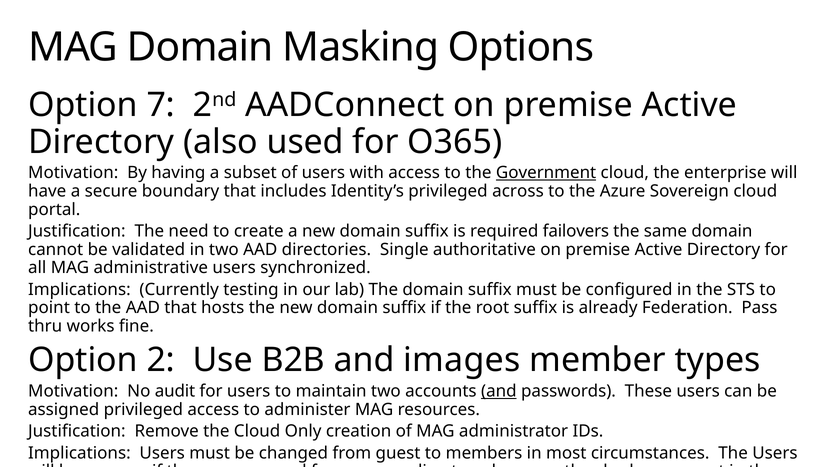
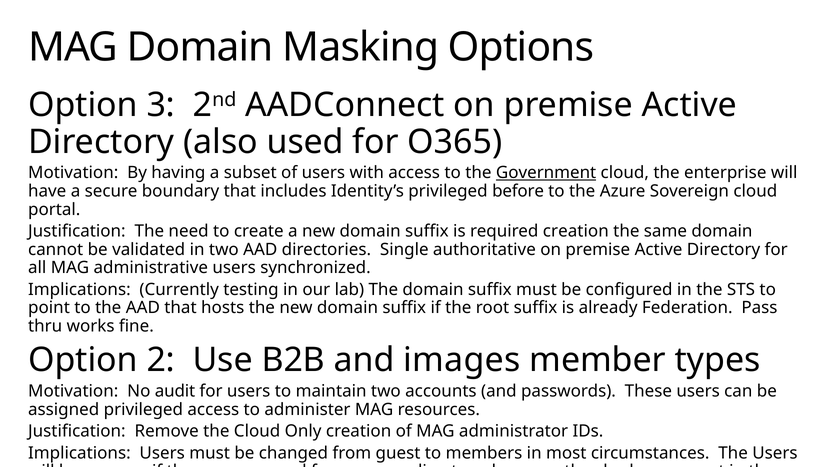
7: 7 -> 3
across: across -> before
required failovers: failovers -> creation
and at (499, 392) underline: present -> none
